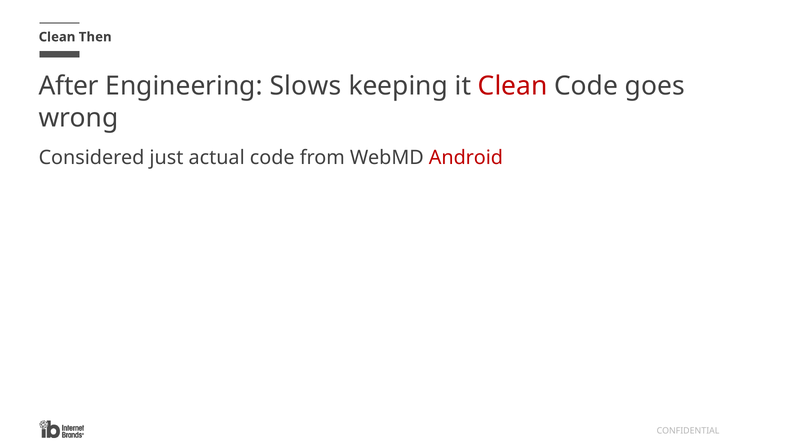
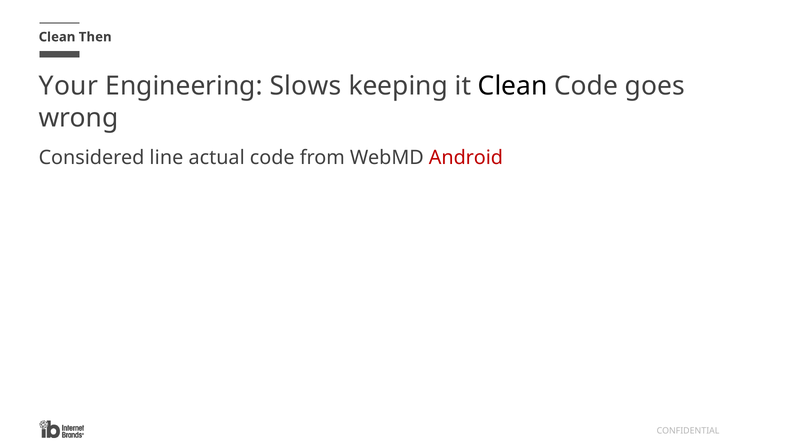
After: After -> Your
Clean at (513, 86) colour: red -> black
just: just -> line
